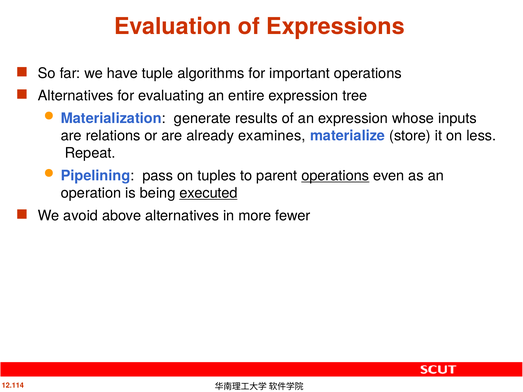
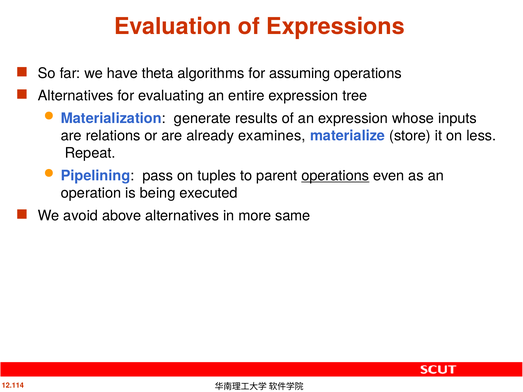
tuple: tuple -> theta
important: important -> assuming
executed underline: present -> none
fewer: fewer -> same
